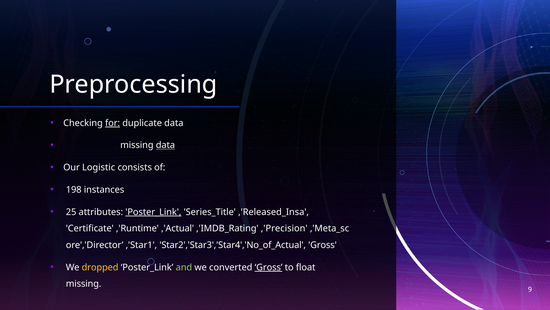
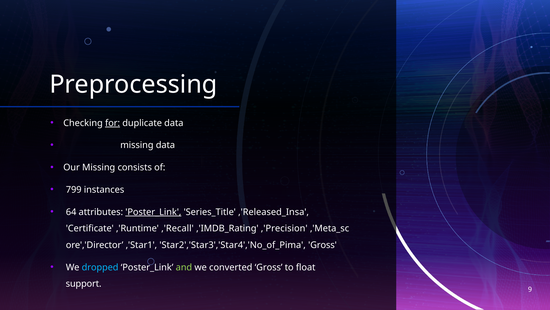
data at (165, 145) underline: present -> none
Our Logistic: Logistic -> Missing
198: 198 -> 799
25: 25 -> 64
,'Actual: ,'Actual -> ,'Recall
Star2','Star3','Star4','No_of_Actual: Star2','Star3','Star4','No_of_Actual -> Star2','Star3','Star4','No_of_Pima
dropped colour: yellow -> light blue
Gross at (269, 267) underline: present -> none
missing at (84, 283): missing -> support
